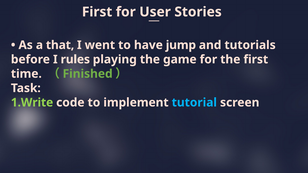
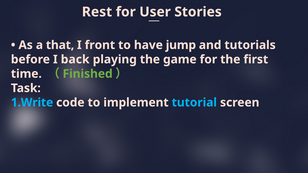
First at (97, 12): First -> Rest
went: went -> front
rules: rules -> back
1.Write colour: light green -> light blue
